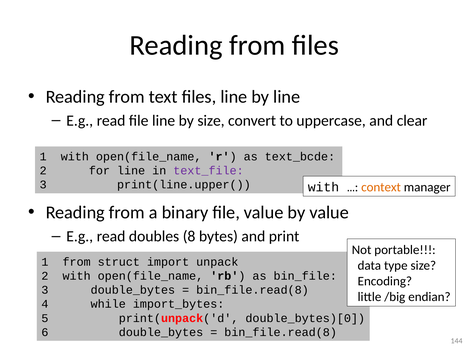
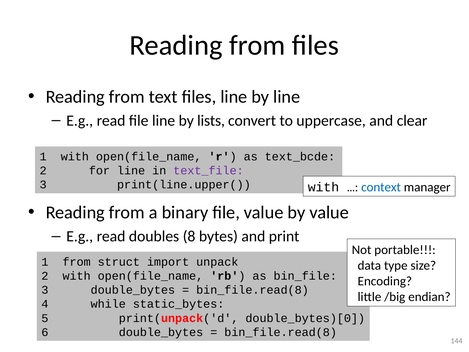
by size: size -> lists
context colour: orange -> blue
import_bytes: import_bytes -> static_bytes
